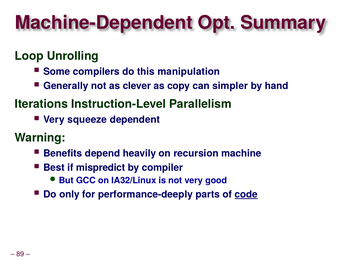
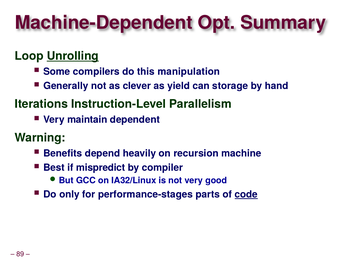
Unrolling underline: none -> present
copy: copy -> yield
simpler: simpler -> storage
squeeze: squeeze -> maintain
performance-deeply: performance-deeply -> performance-stages
